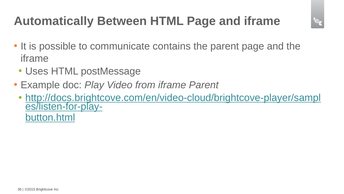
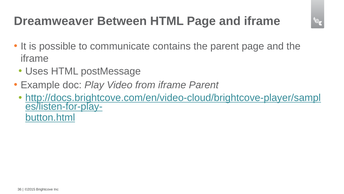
Automatically: Automatically -> Dreamweaver
